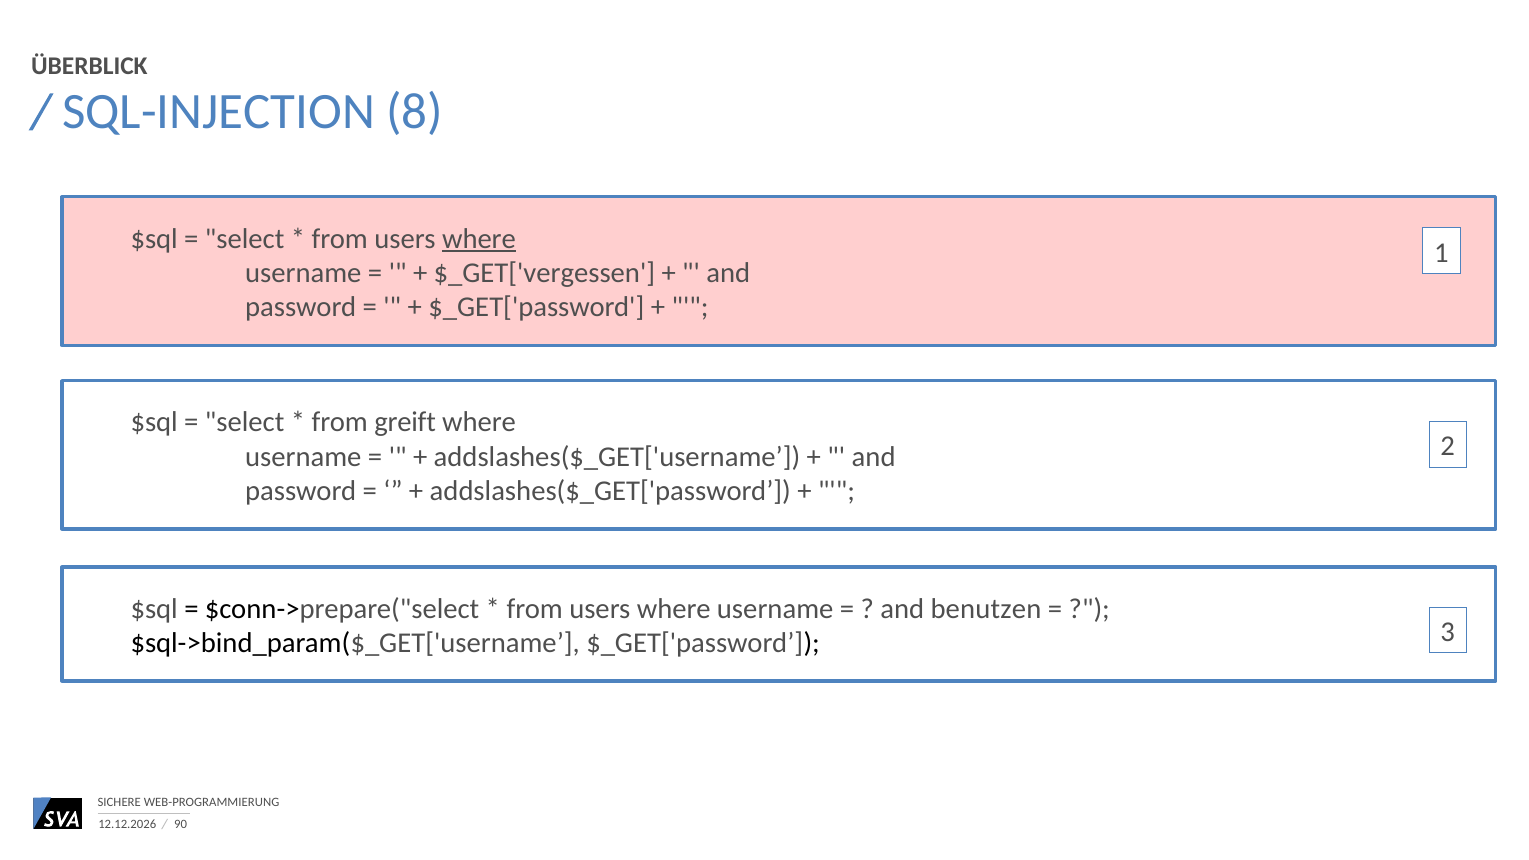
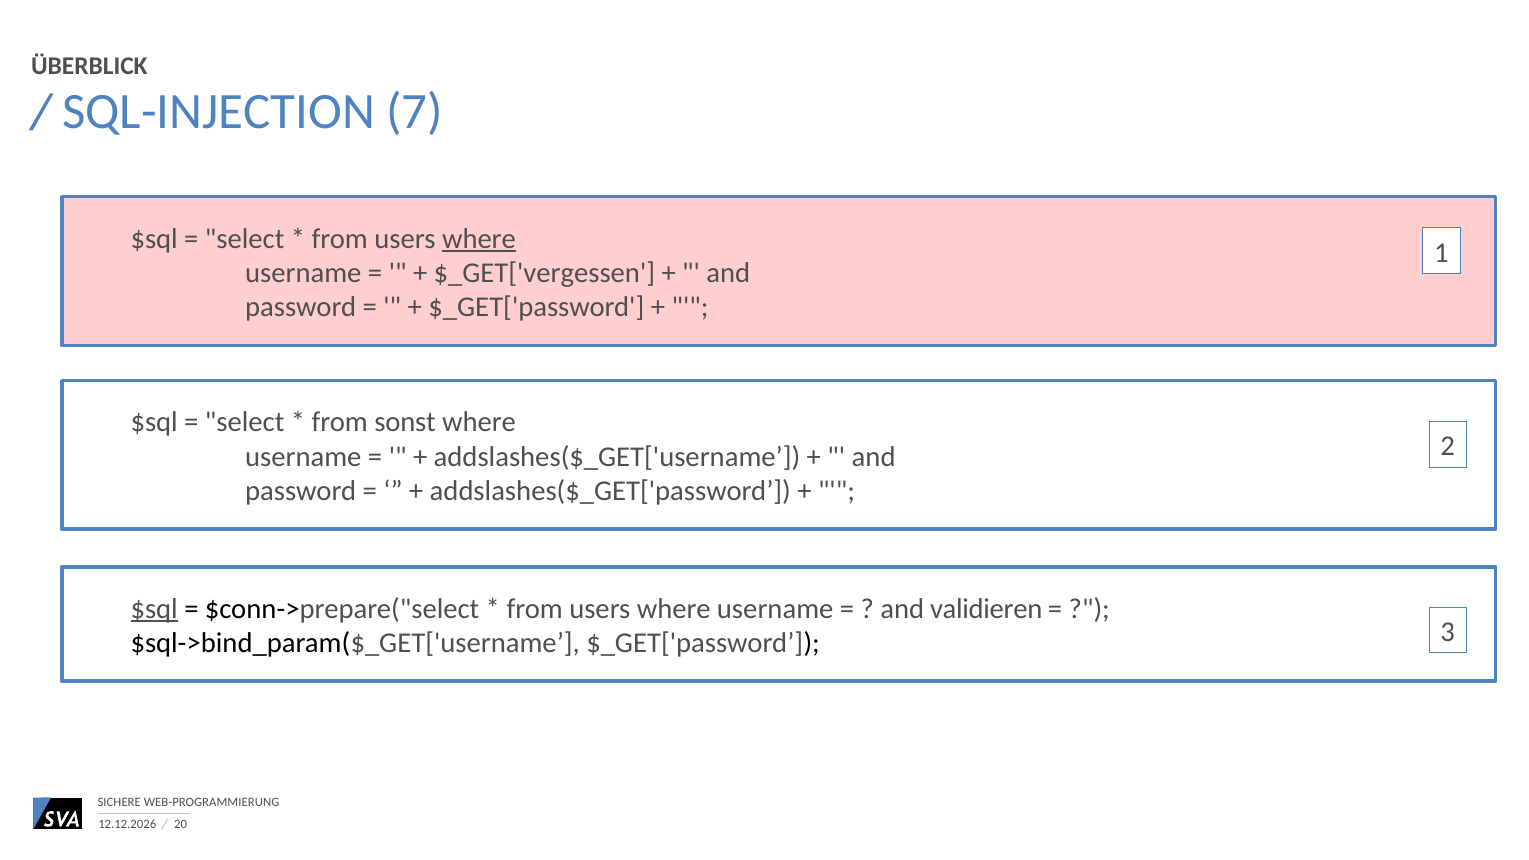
8: 8 -> 7
greift: greift -> sonst
$sql at (154, 609) underline: none -> present
benutzen: benutzen -> validieren
90: 90 -> 20
